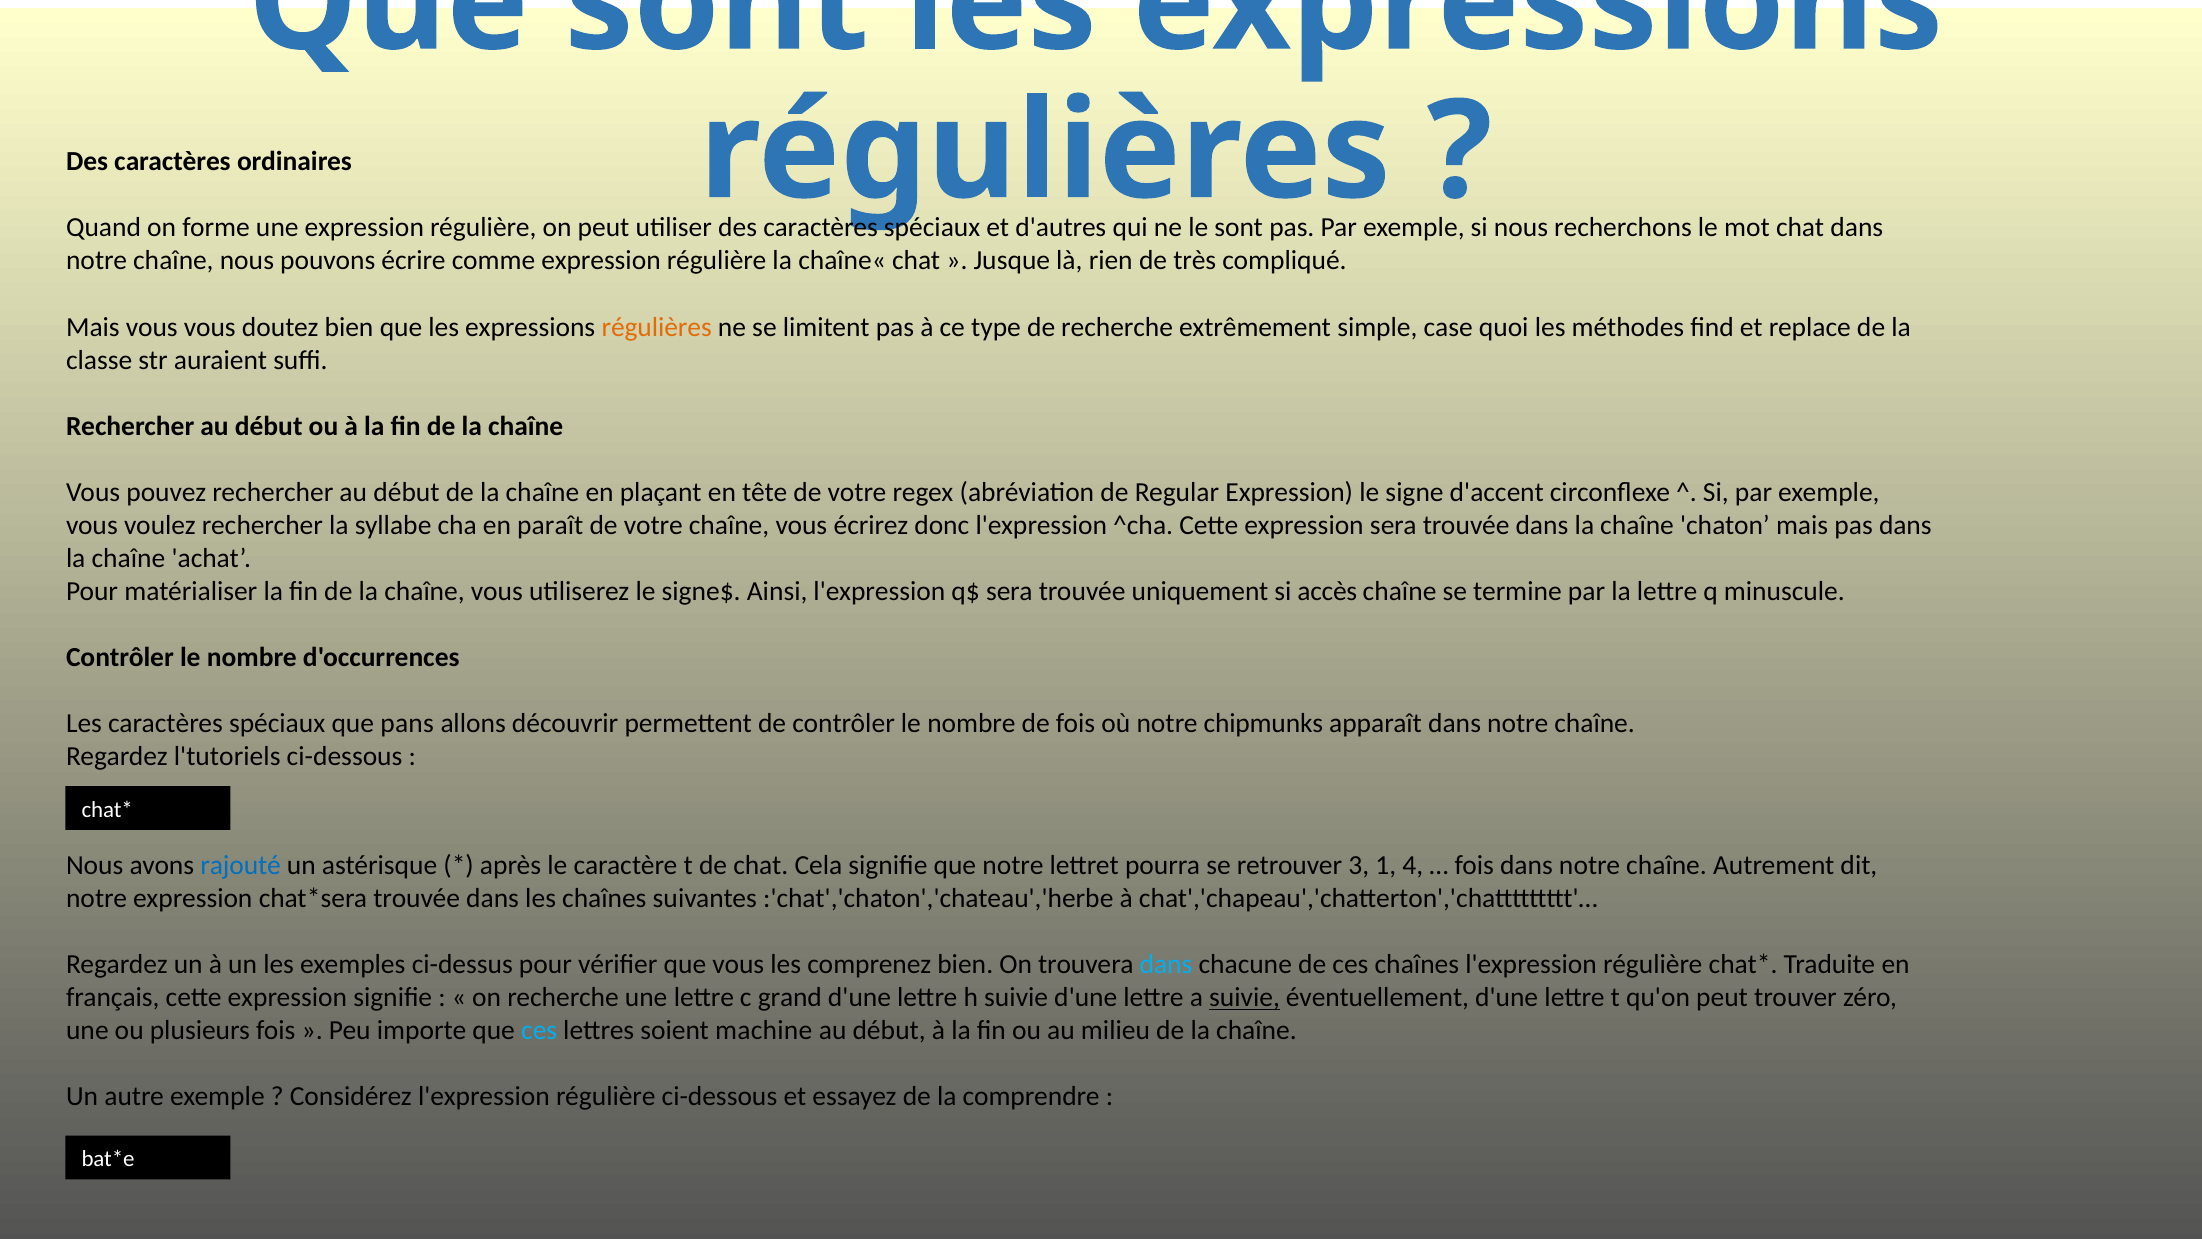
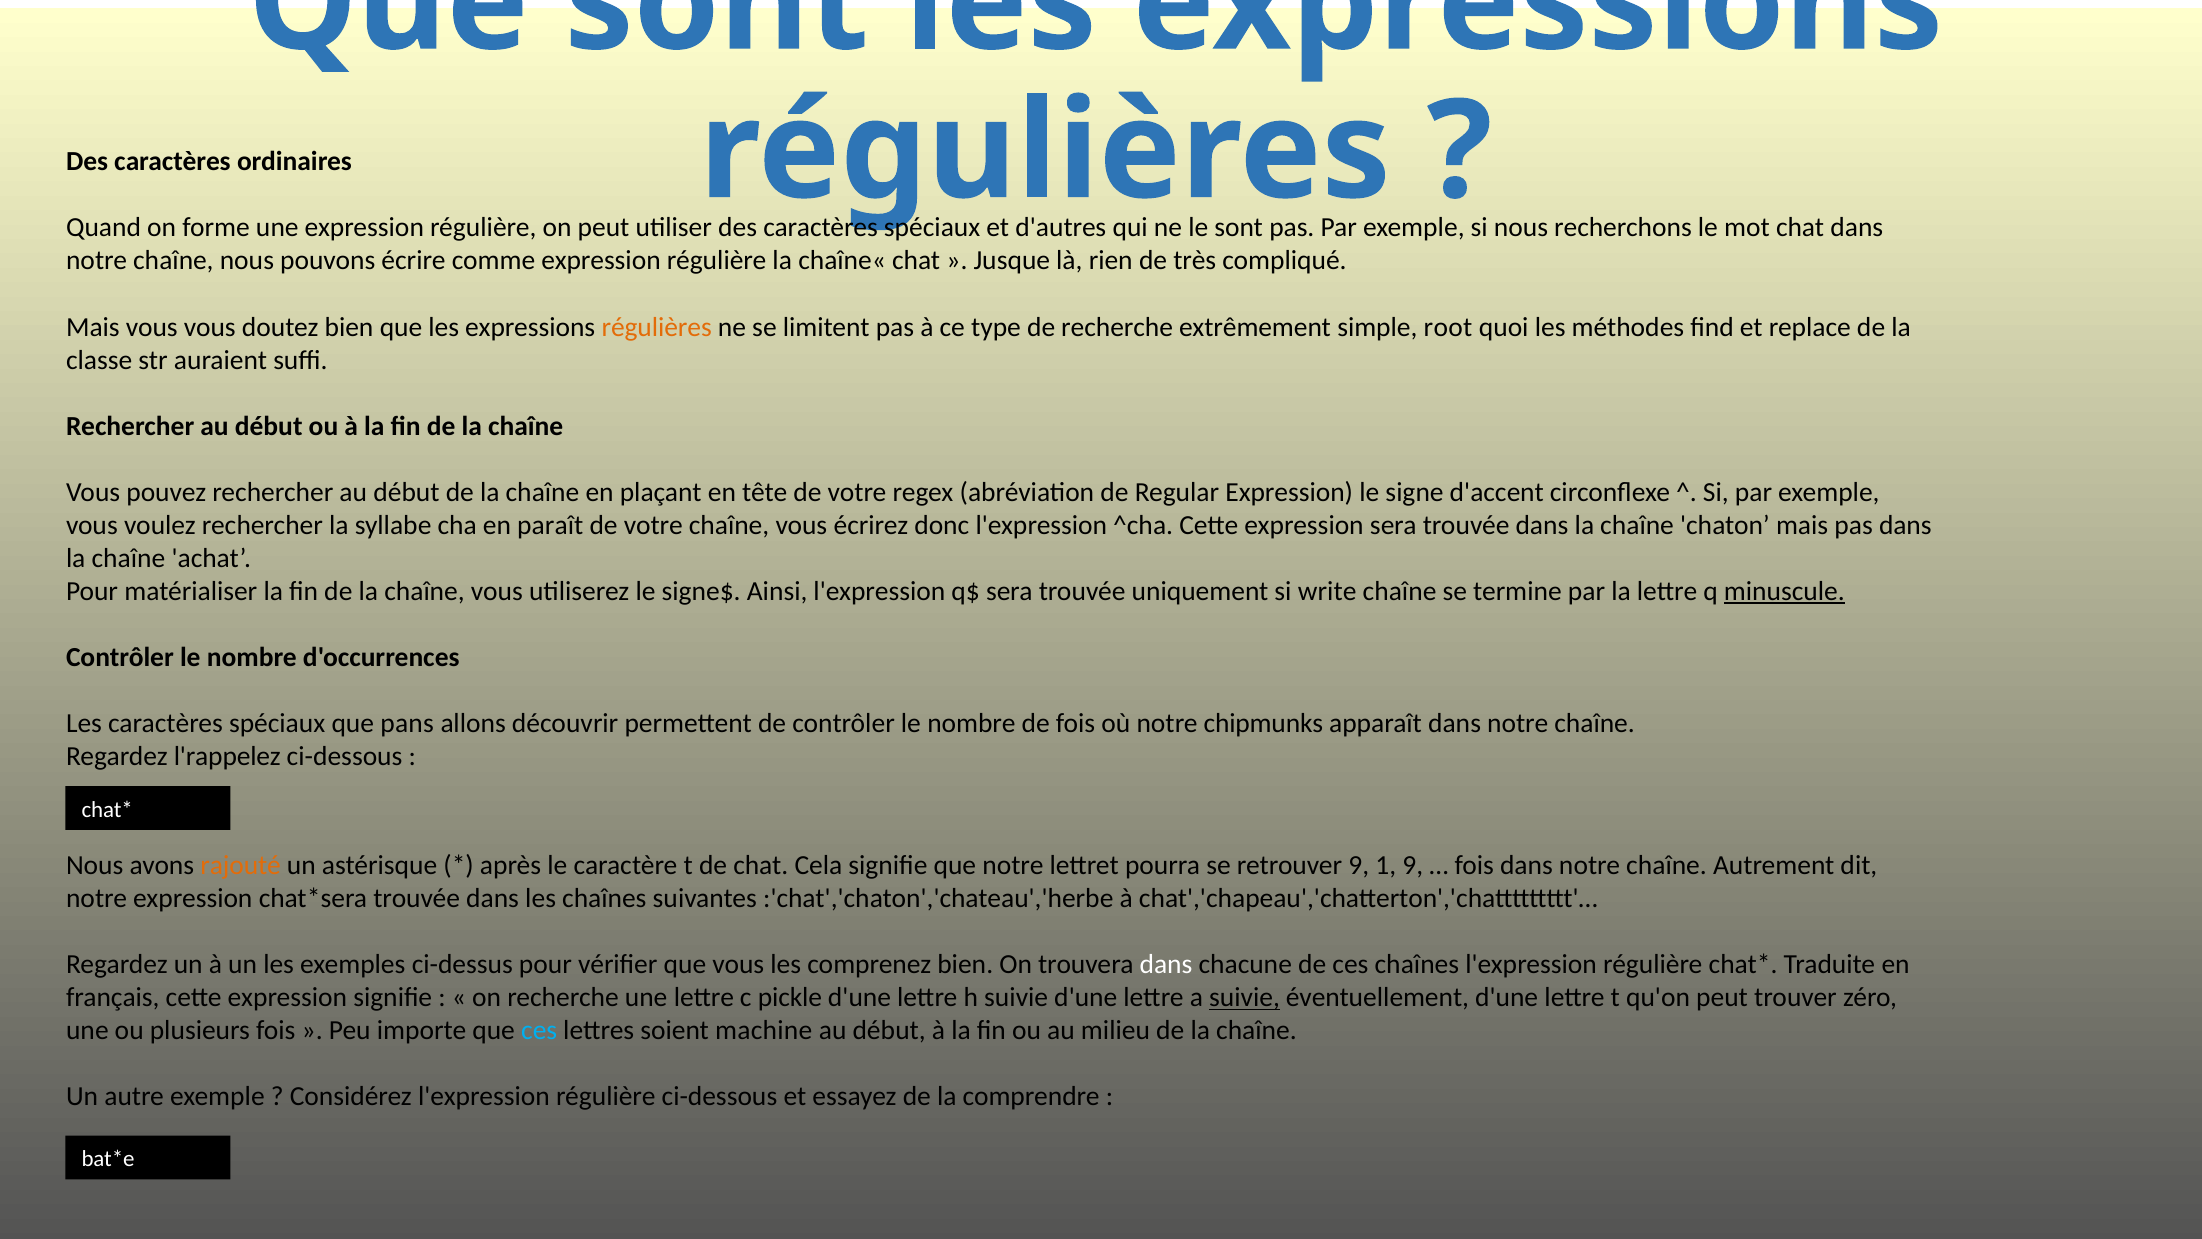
case: case -> root
accès: accès -> write
minuscule underline: none -> present
l'tutoriels: l'tutoriels -> l'rappelez
rajouté colour: blue -> orange
retrouver 3: 3 -> 9
1 4: 4 -> 9
dans at (1166, 964) colour: light blue -> white
grand: grand -> pickle
